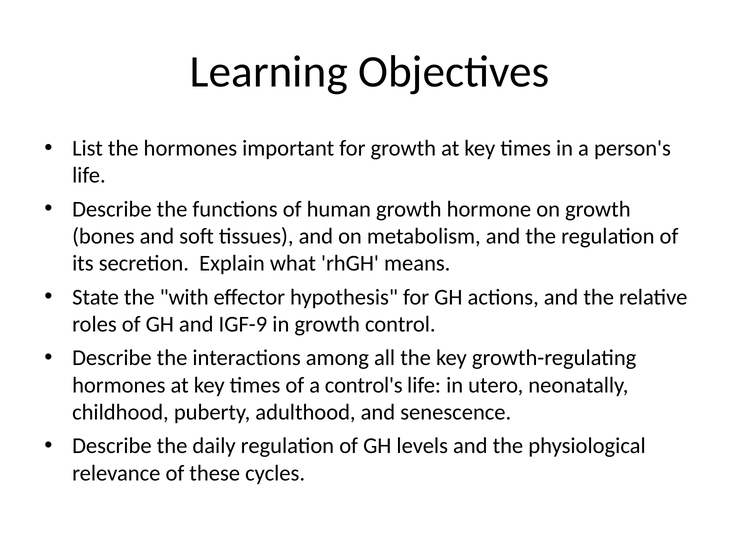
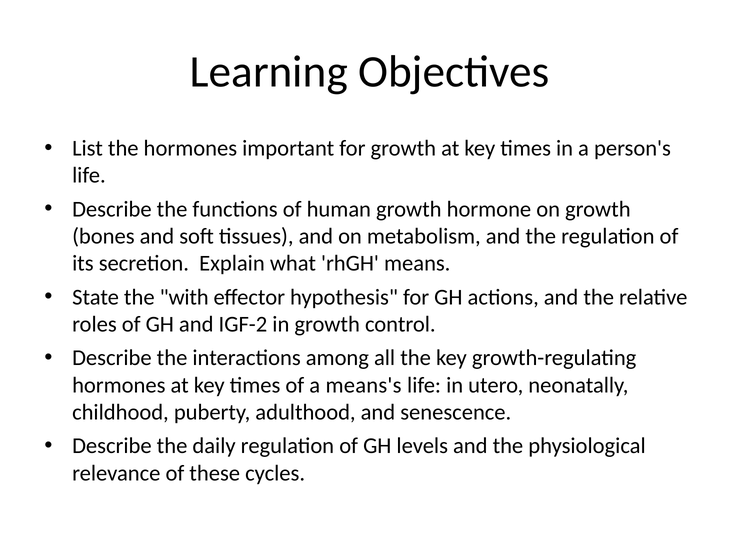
IGF-9: IGF-9 -> IGF-2
control's: control's -> means's
